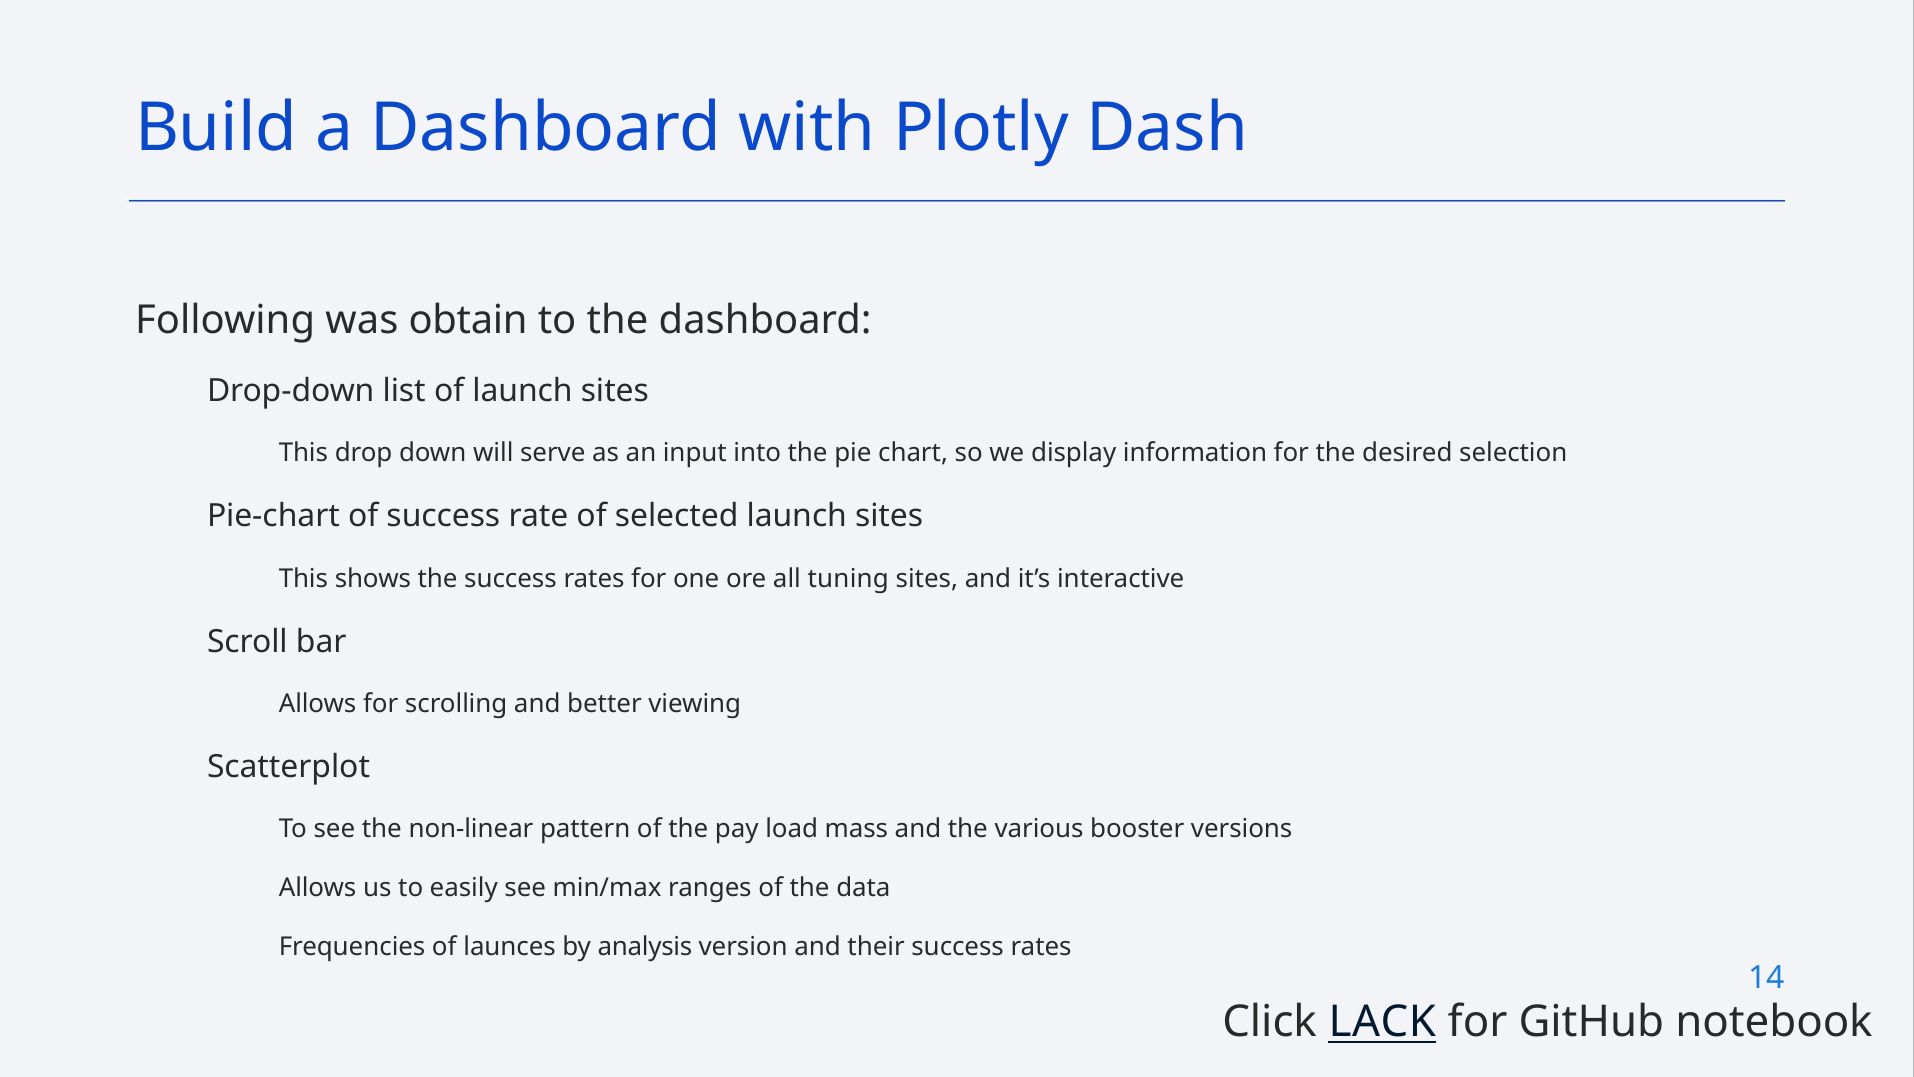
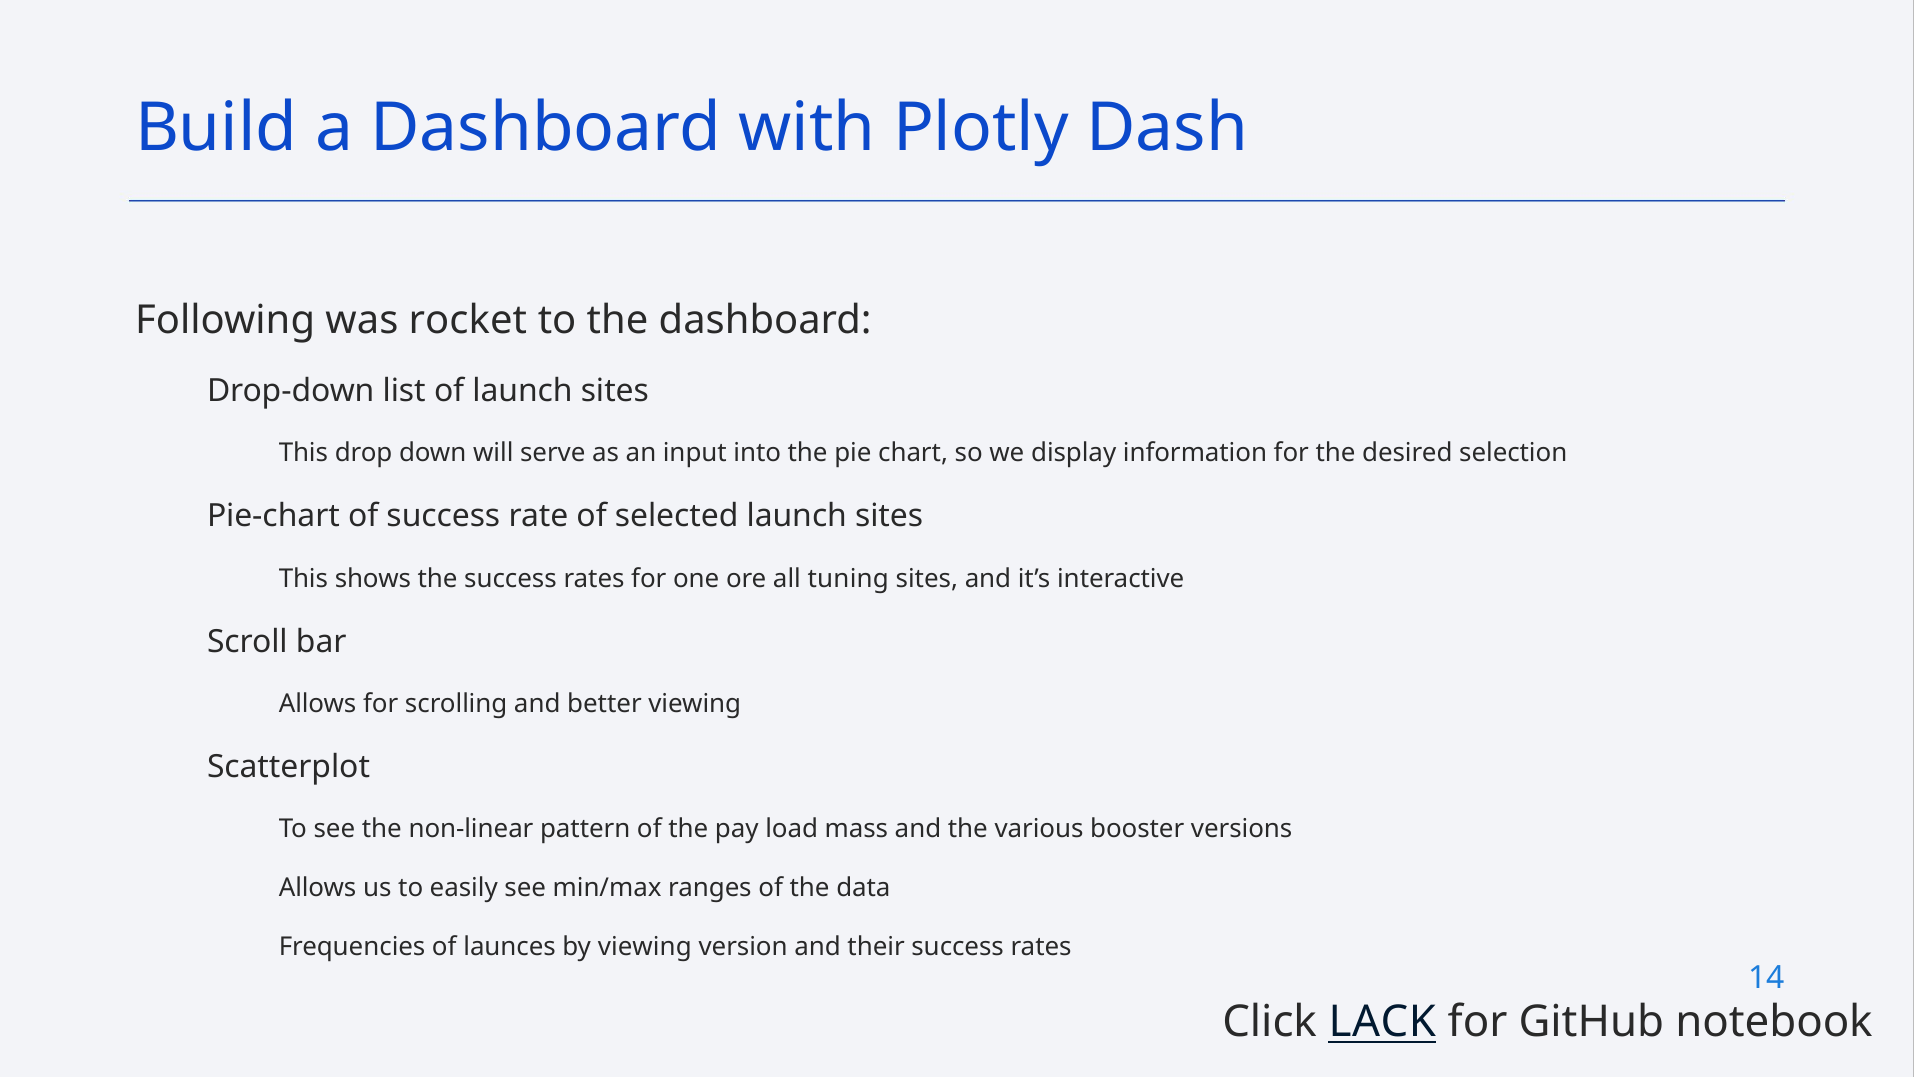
obtain: obtain -> rocket
by analysis: analysis -> viewing
